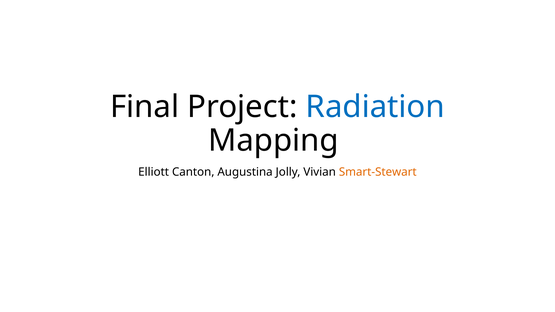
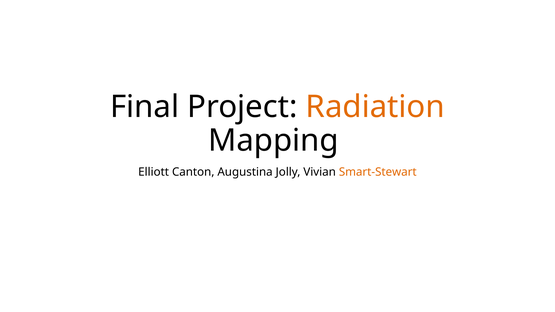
Radiation colour: blue -> orange
